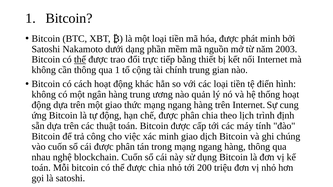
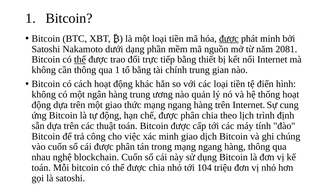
được at (229, 39) underline: none -> present
2003: 2003 -> 2081
tổ cộng: cộng -> bằng
200: 200 -> 104
